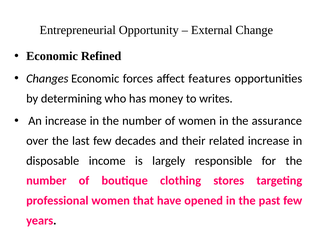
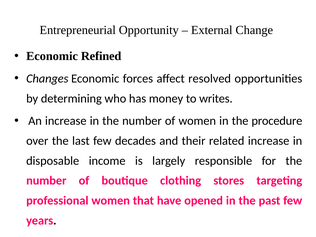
features: features -> resolved
assurance: assurance -> procedure
